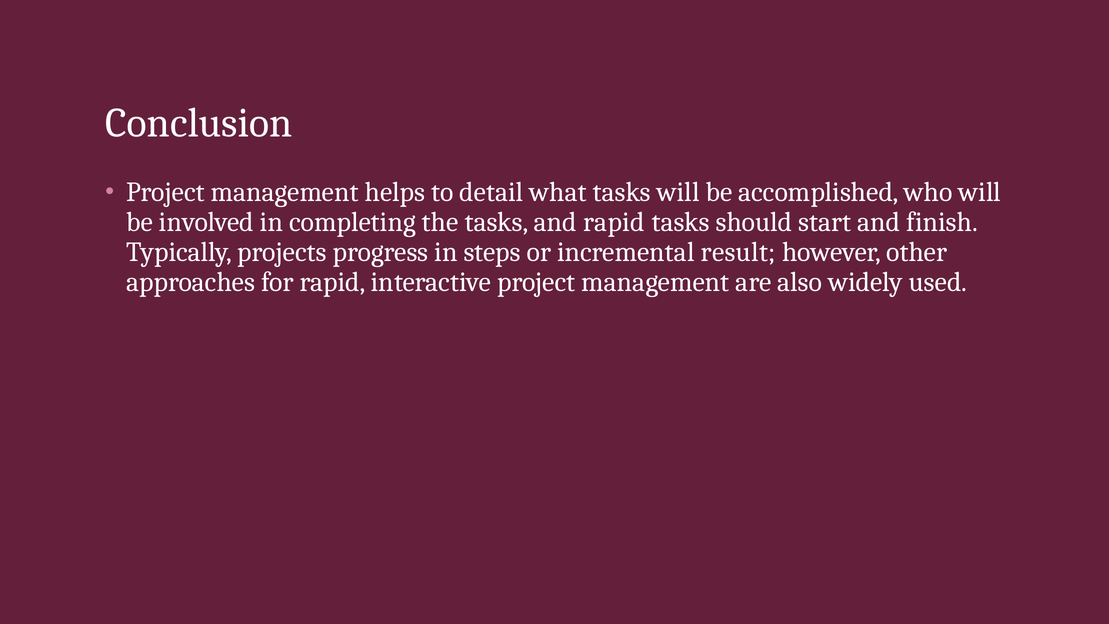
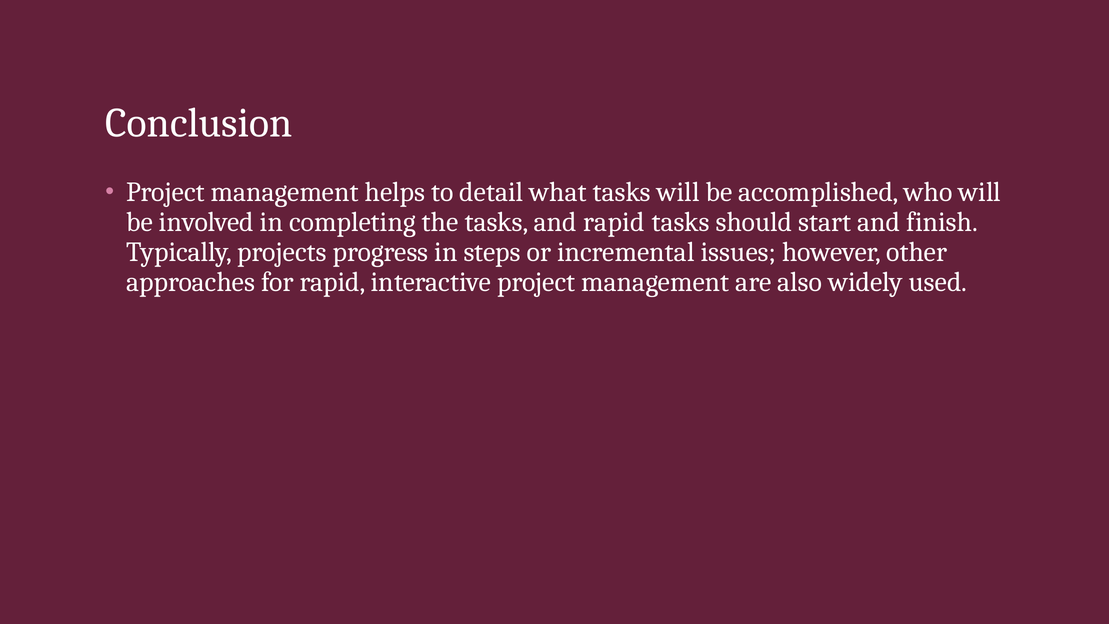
result: result -> issues
